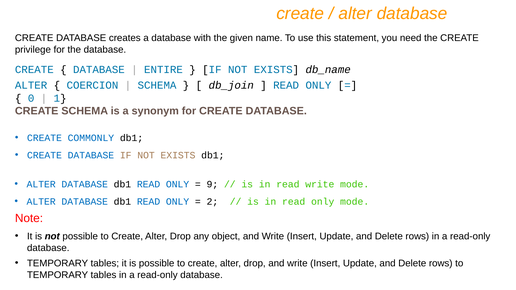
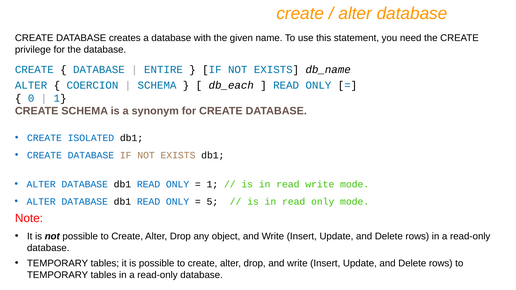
db_join: db_join -> db_each
COMMONLY: COMMONLY -> ISOLATED
9 at (212, 184): 9 -> 1
2: 2 -> 5
